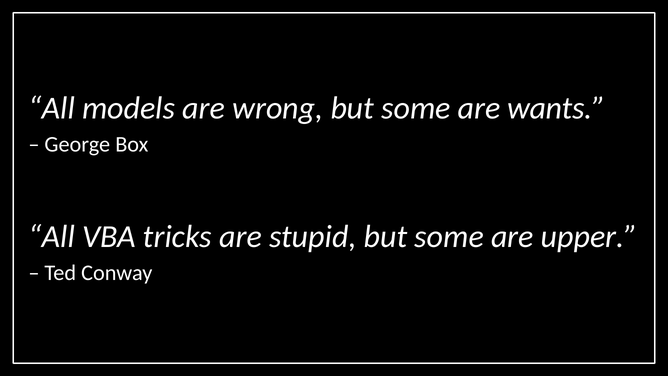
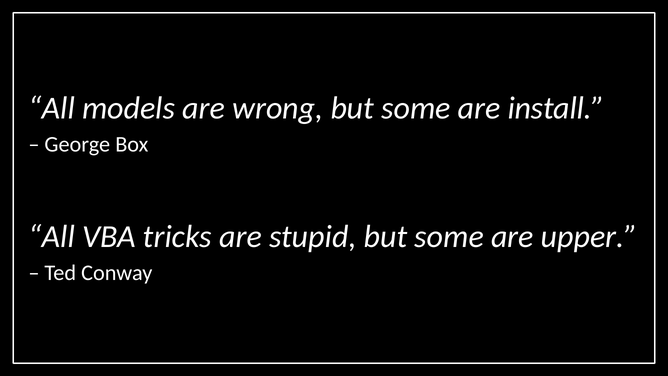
wants: wants -> install
